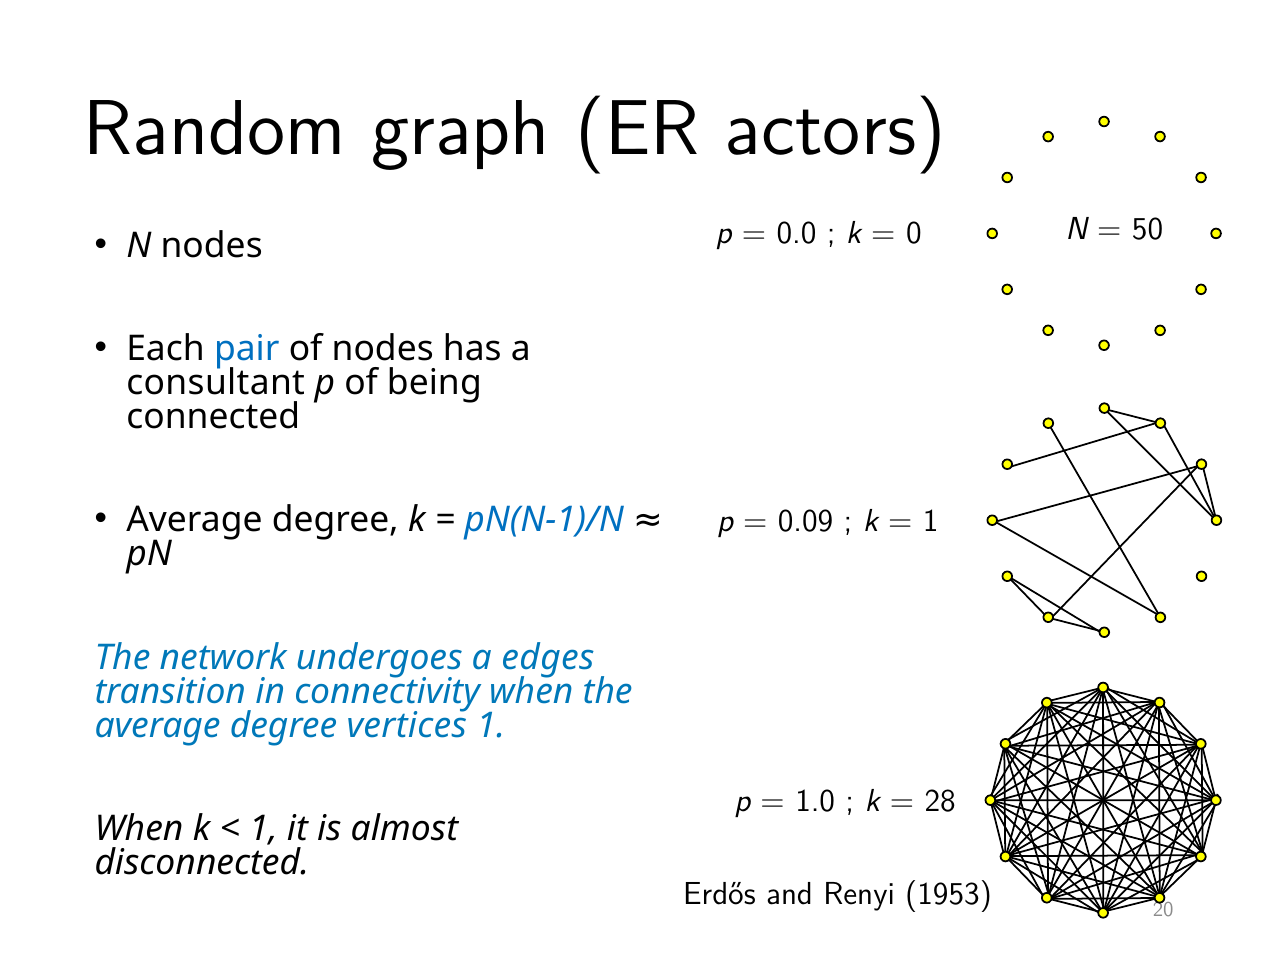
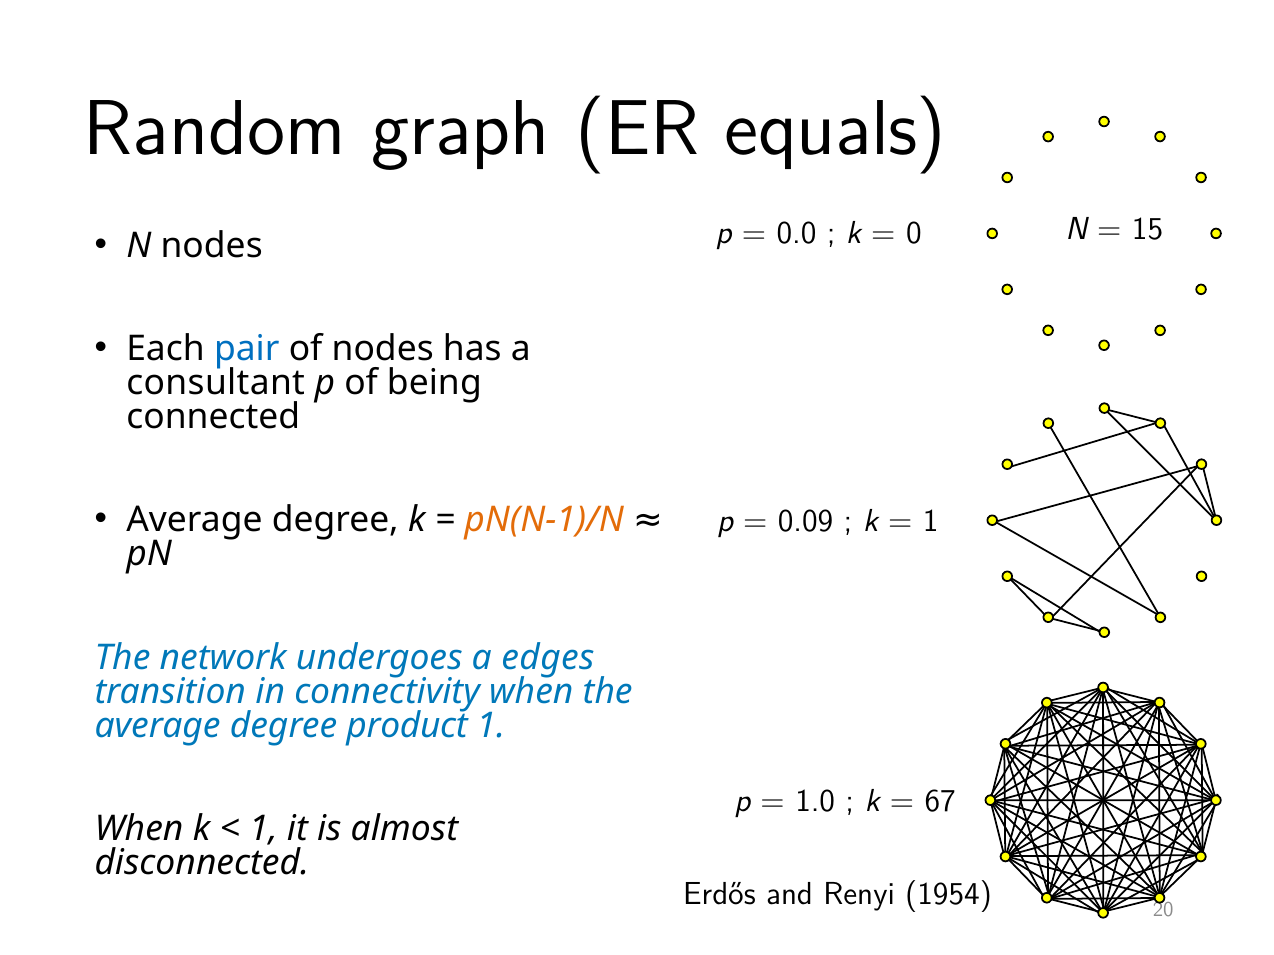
actors: actors -> equals
50: 50 -> 15
pN(N-1)/N colour: blue -> orange
vertices: vertices -> product
28: 28 -> 67
1953: 1953 -> 1954
